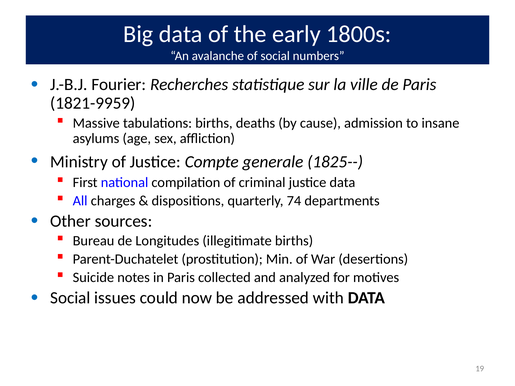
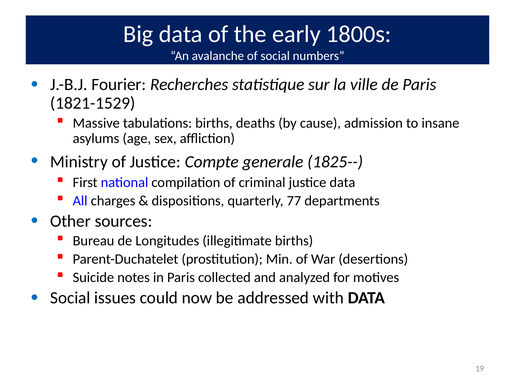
1821-9959: 1821-9959 -> 1821-1529
74: 74 -> 77
